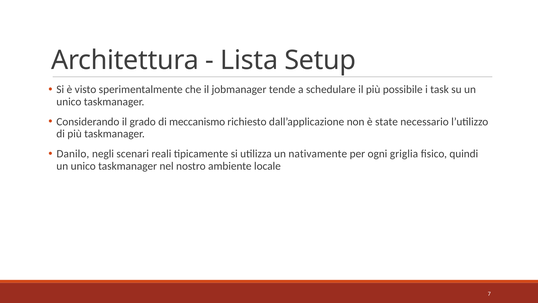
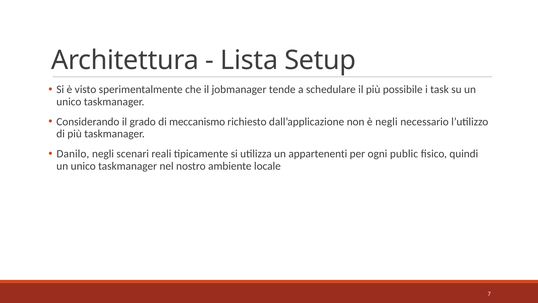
è state: state -> negli
nativamente: nativamente -> appartenenti
griglia: griglia -> public
